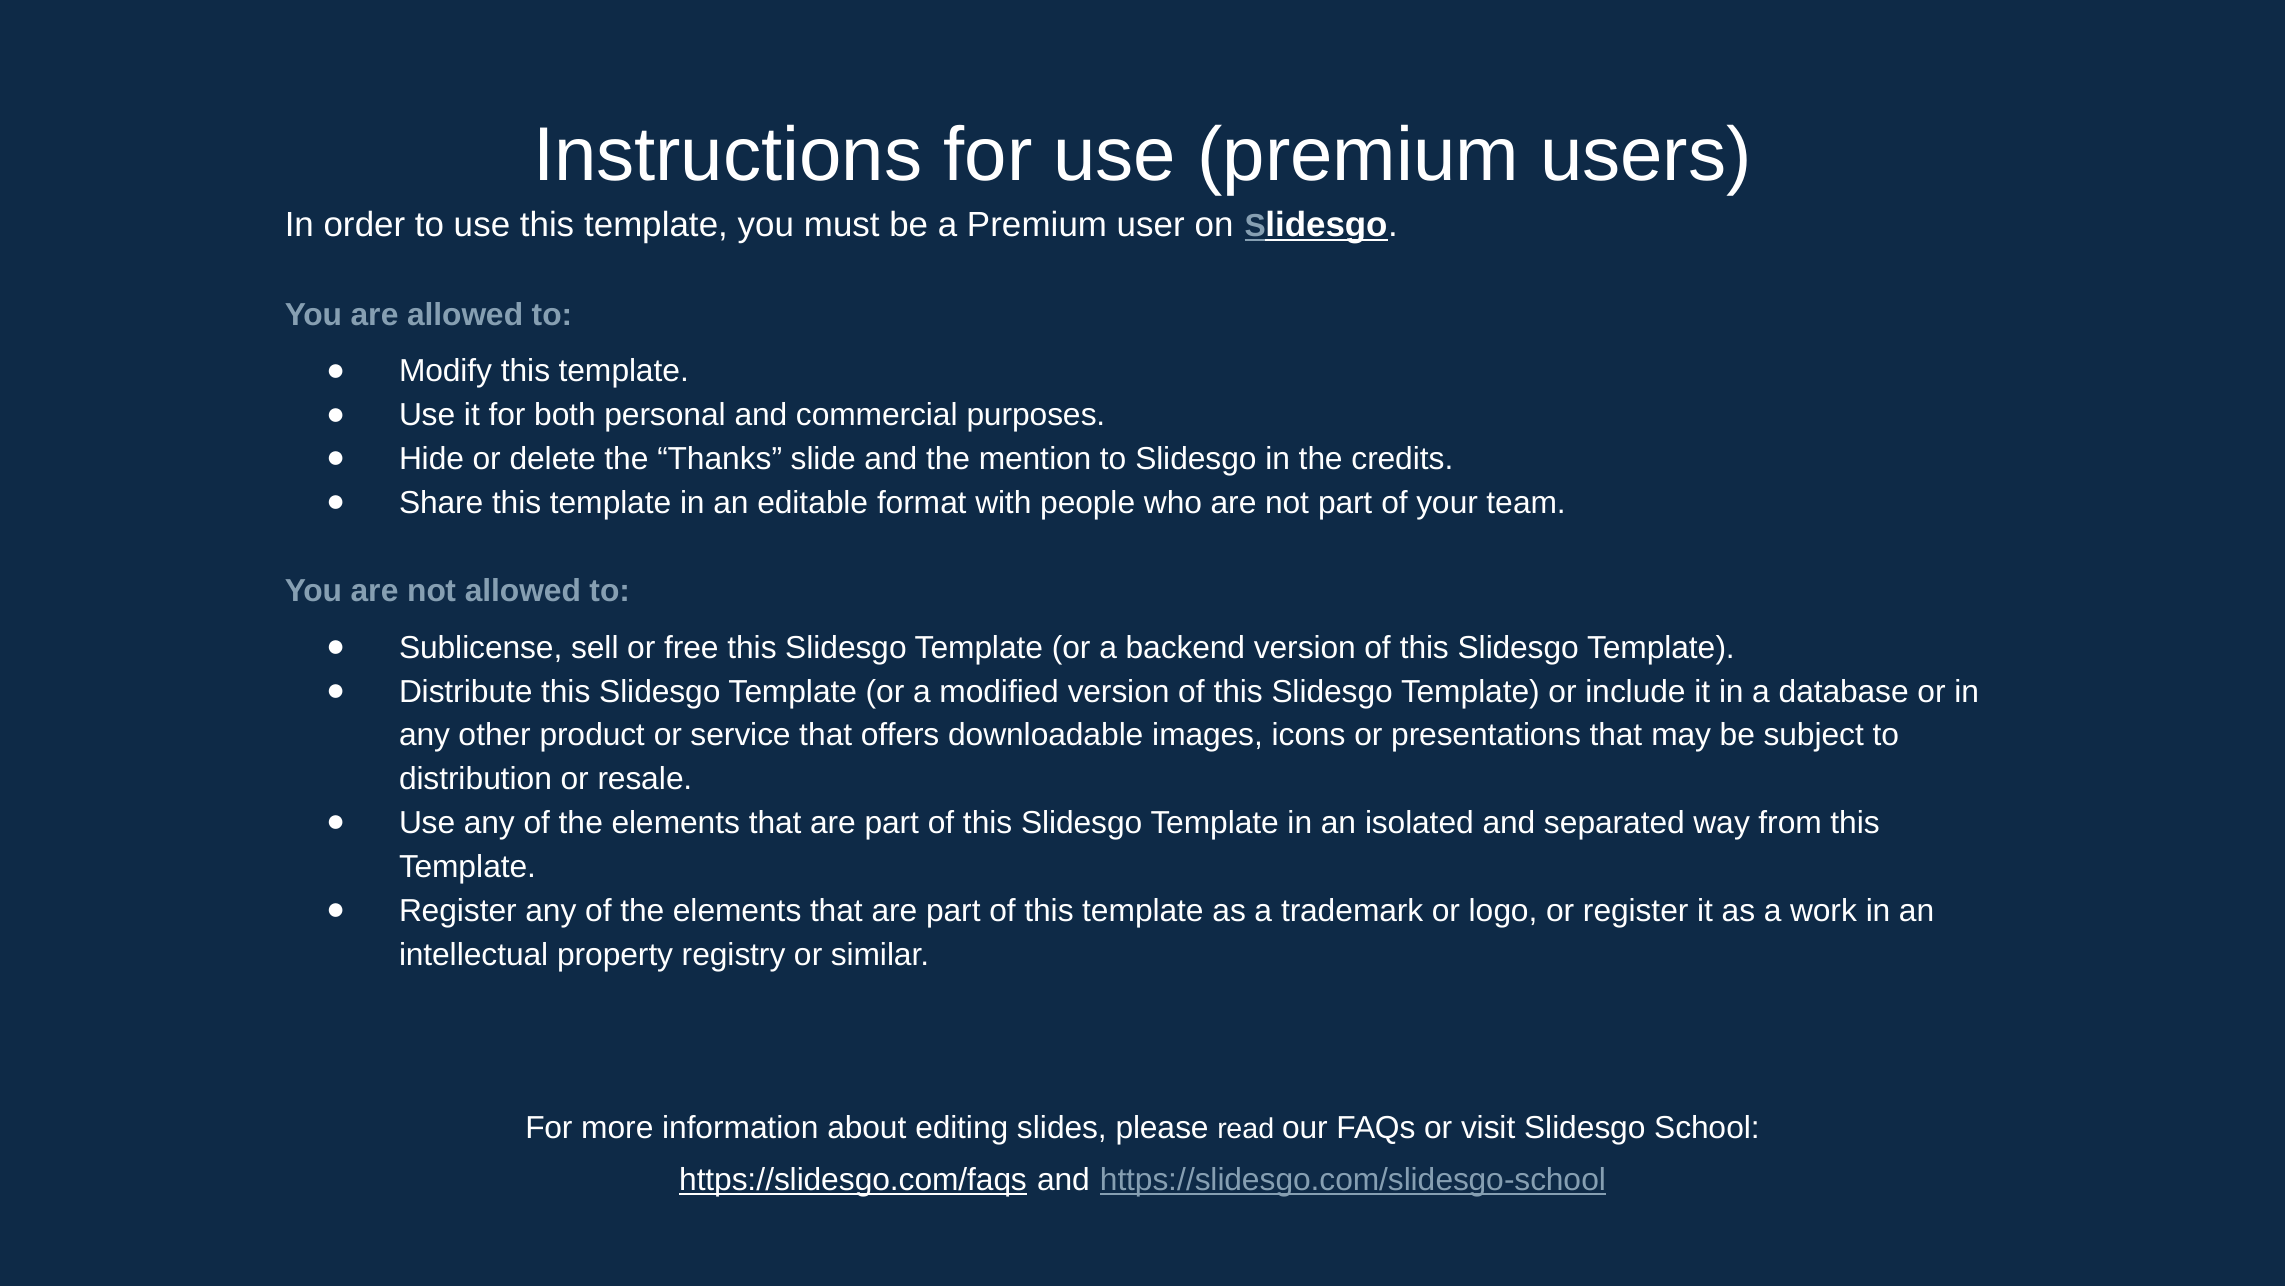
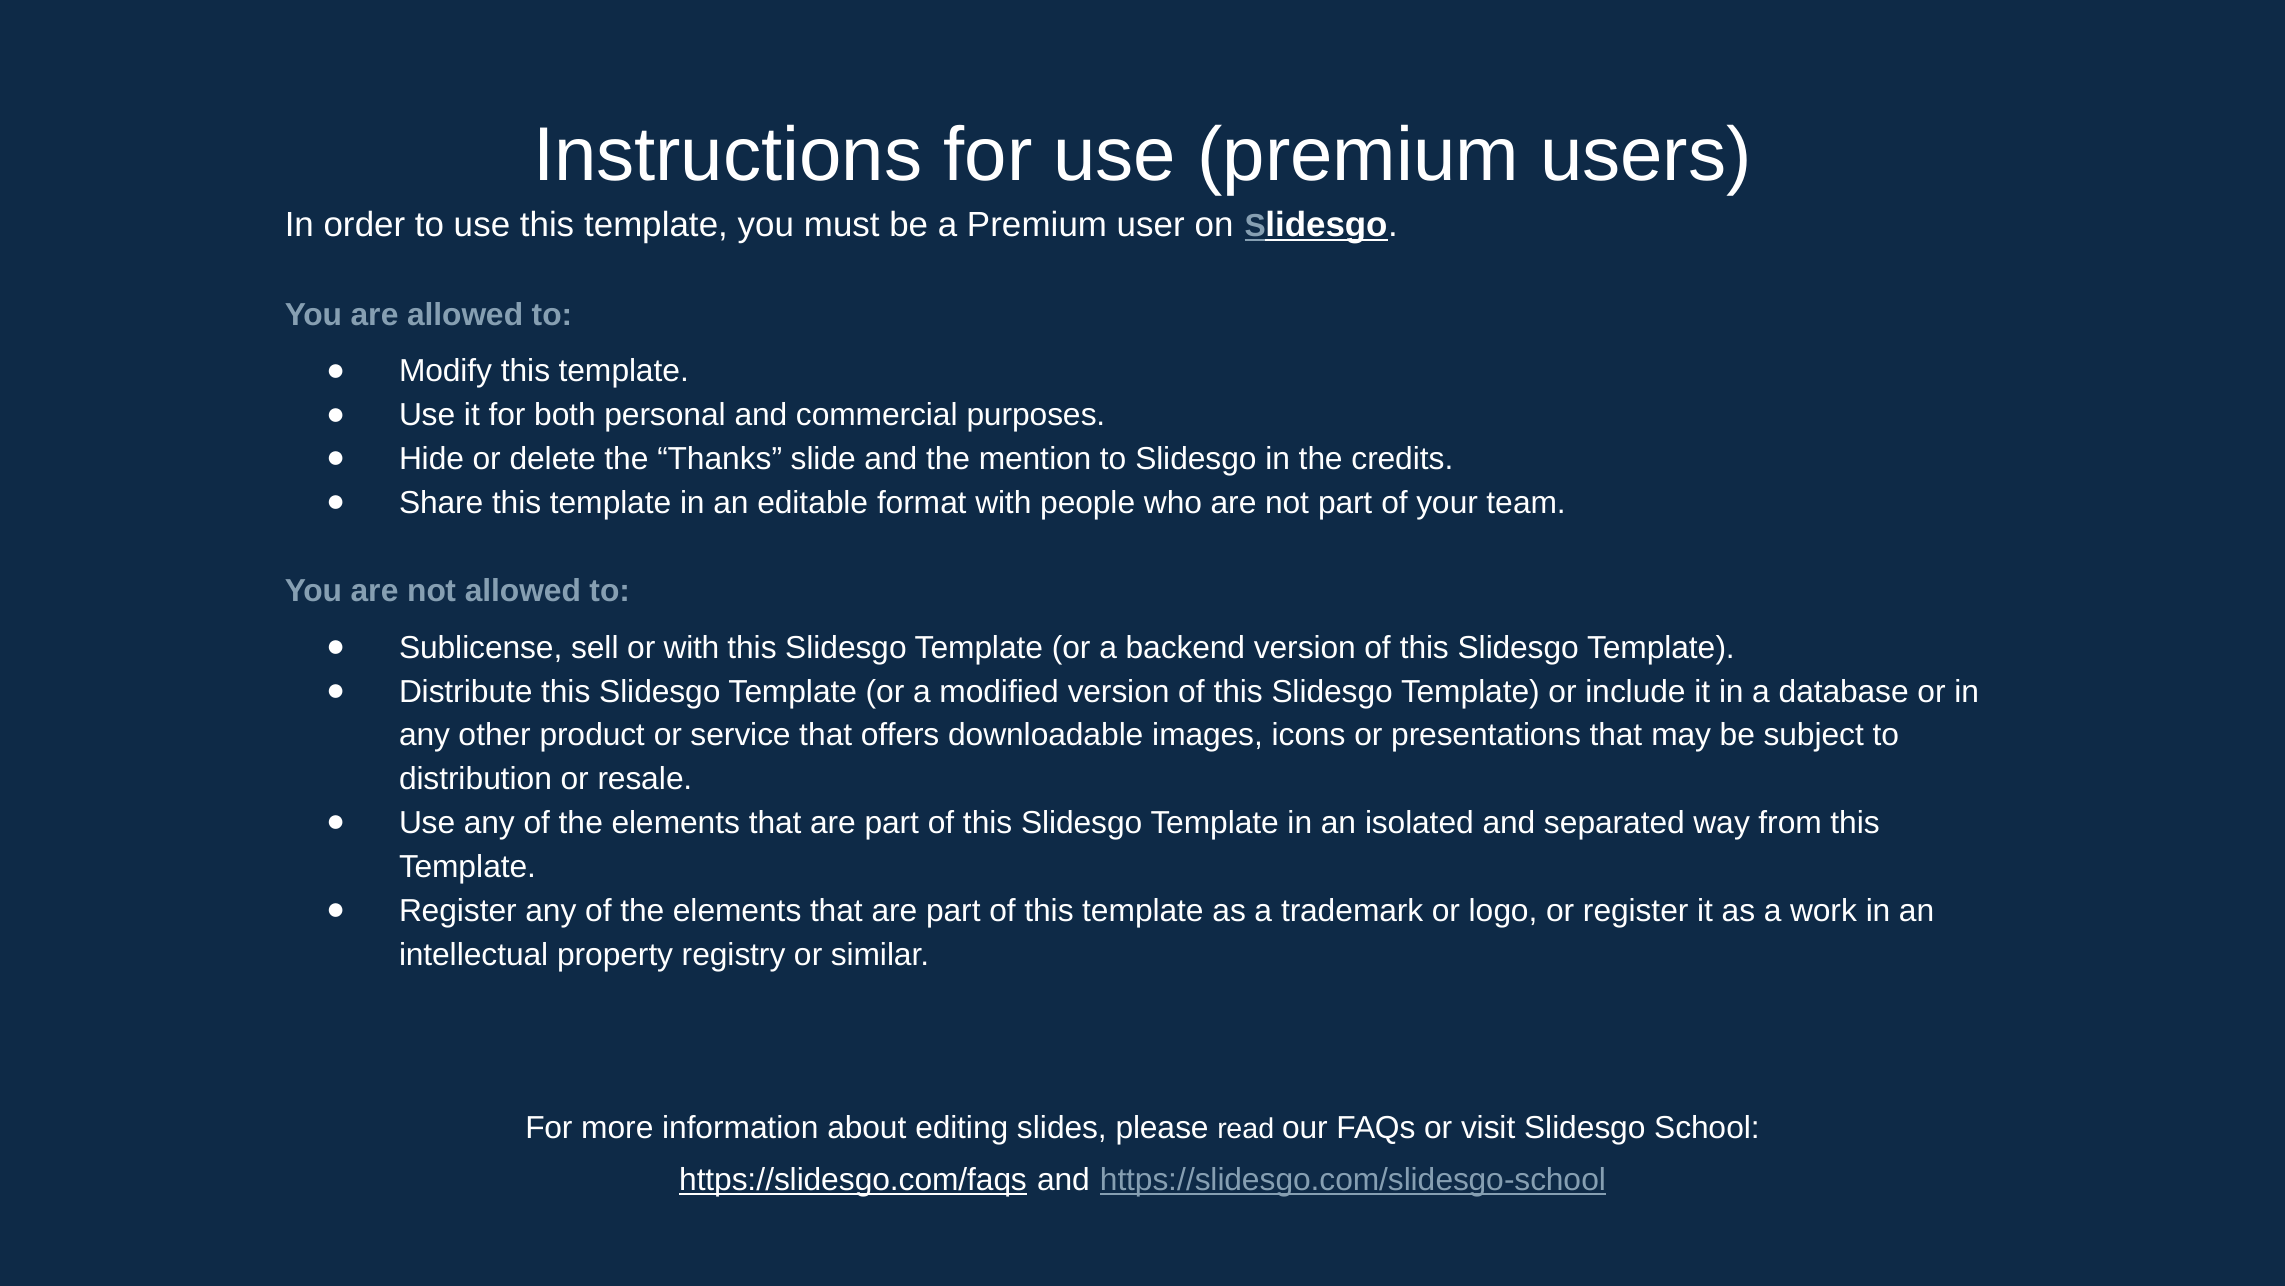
or free: free -> with
